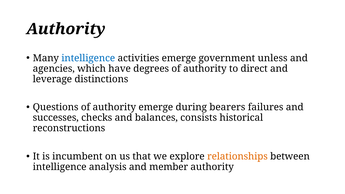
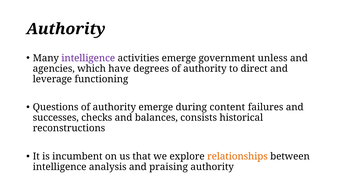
intelligence at (88, 58) colour: blue -> purple
distinctions: distinctions -> functioning
bearers: bearers -> content
member: member -> praising
